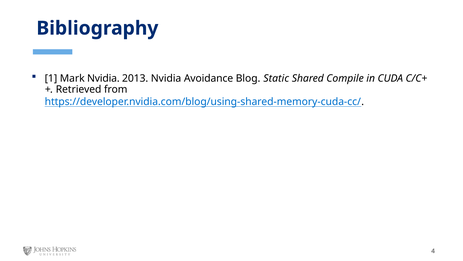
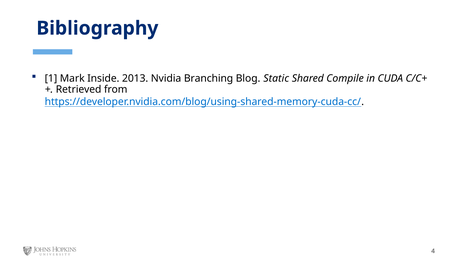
Mark Nvidia: Nvidia -> Inside
Avoidance: Avoidance -> Branching
